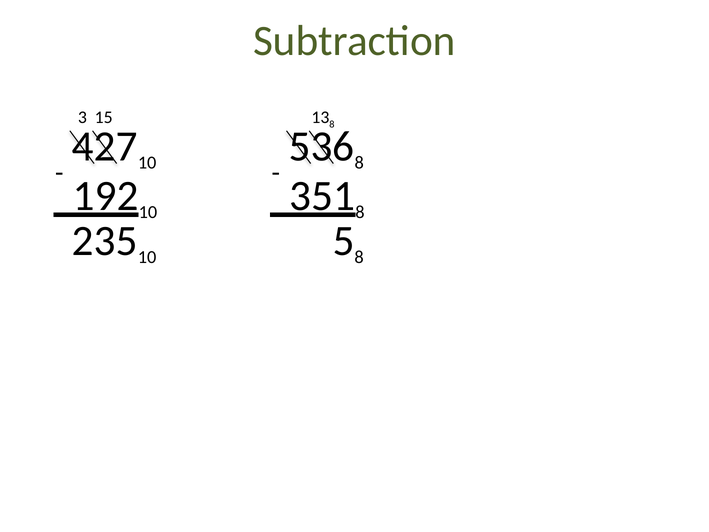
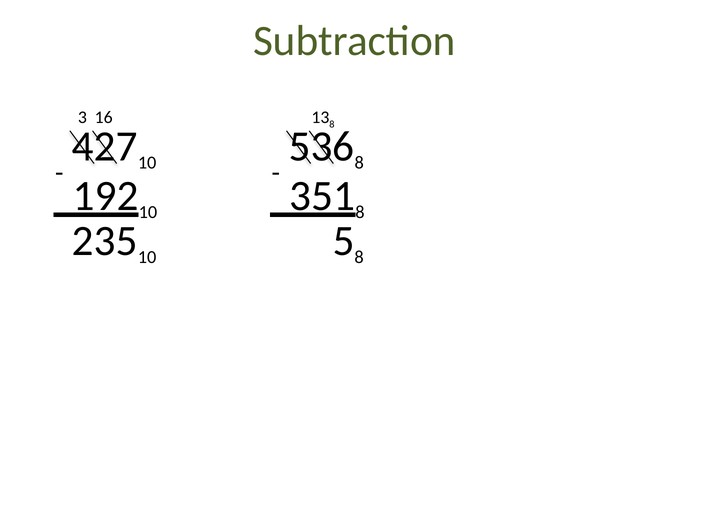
15: 15 -> 16
